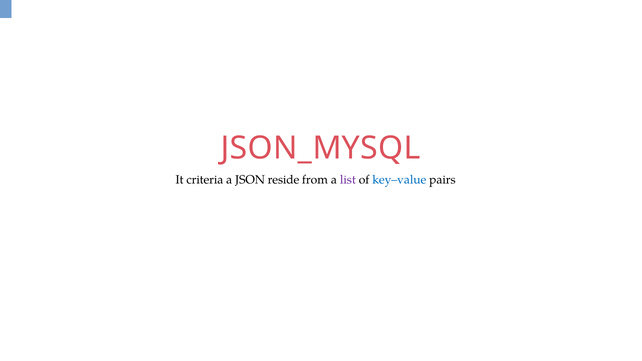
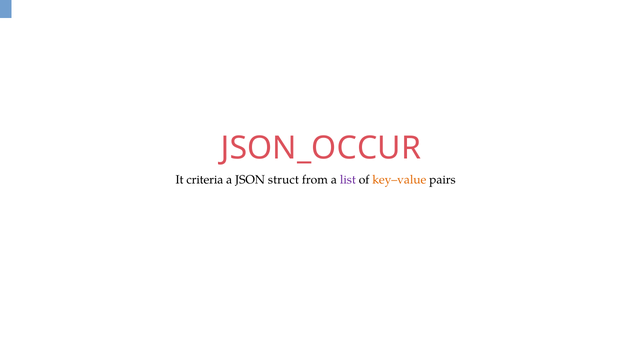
JSON_MYSQL: JSON_MYSQL -> JSON_OCCUR
reside: reside -> struct
key–value colour: blue -> orange
